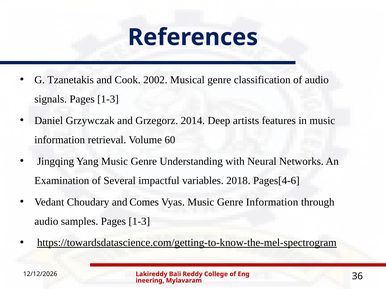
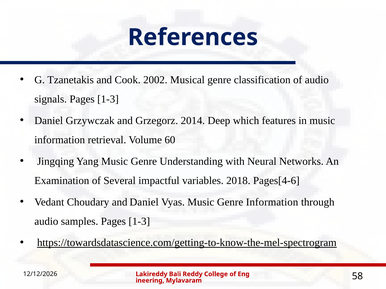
artists: artists -> which
and Comes: Comes -> Daniel
36: 36 -> 58
